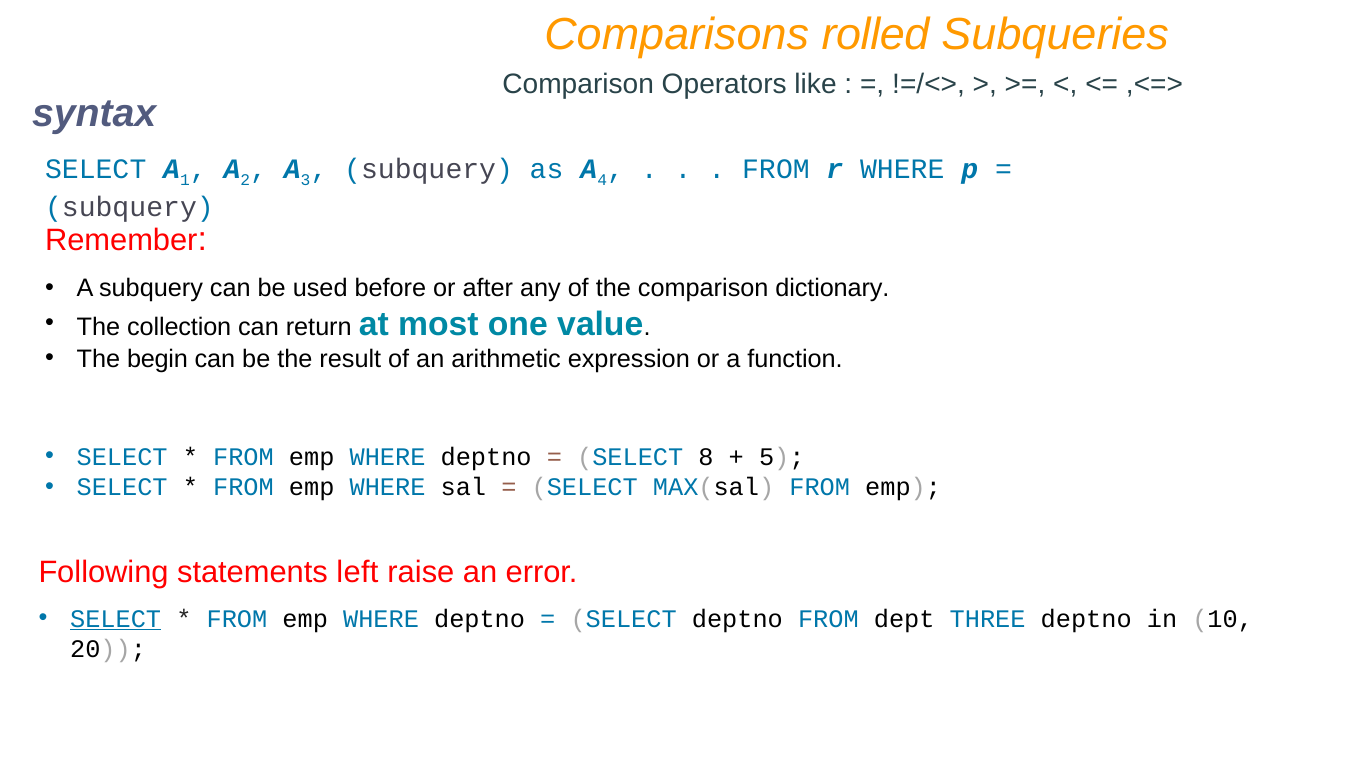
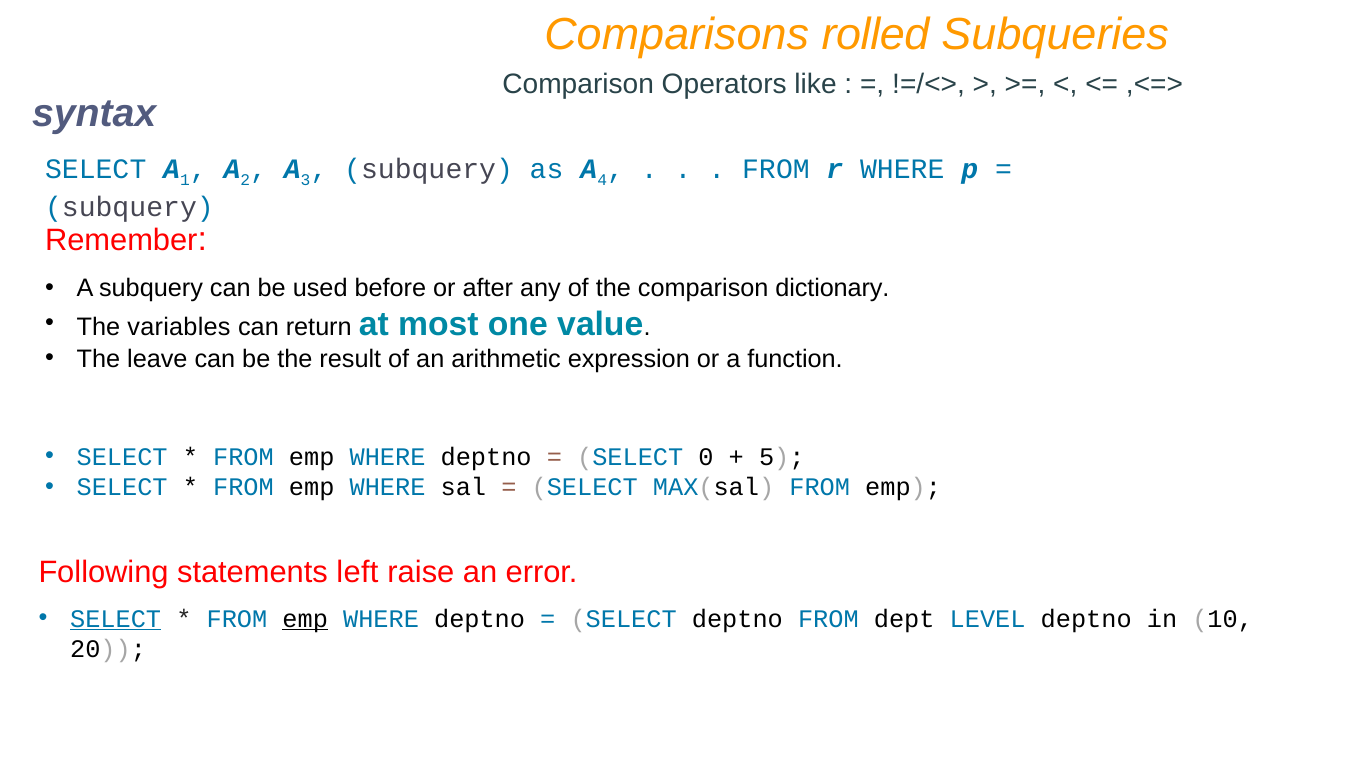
collection: collection -> variables
begin: begin -> leave
8: 8 -> 0
emp at (305, 619) underline: none -> present
THREE: THREE -> LEVEL
